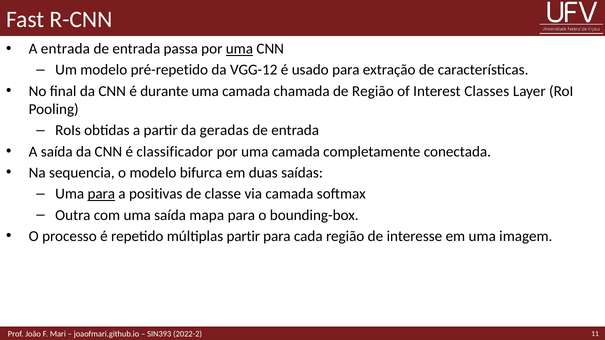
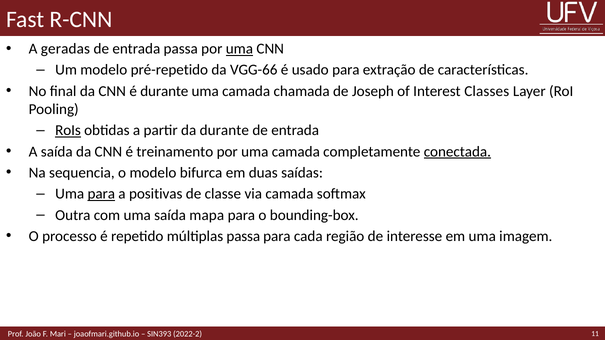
A entrada: entrada -> geradas
VGG-12: VGG-12 -> VGG-66
de Região: Região -> Joseph
RoIs underline: none -> present
da geradas: geradas -> durante
classificador: classificador -> treinamento
conectada underline: none -> present
múltiplas partir: partir -> passa
